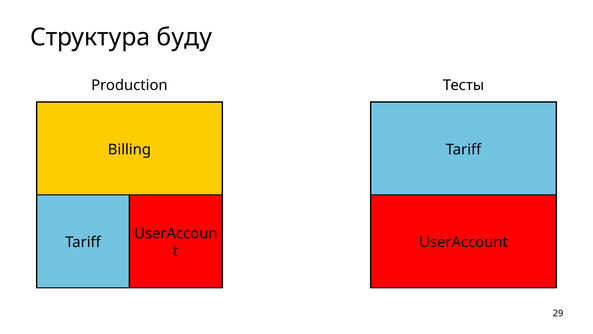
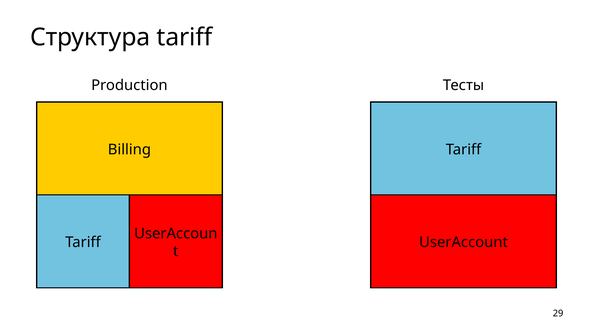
Структура буду: буду -> tariff
